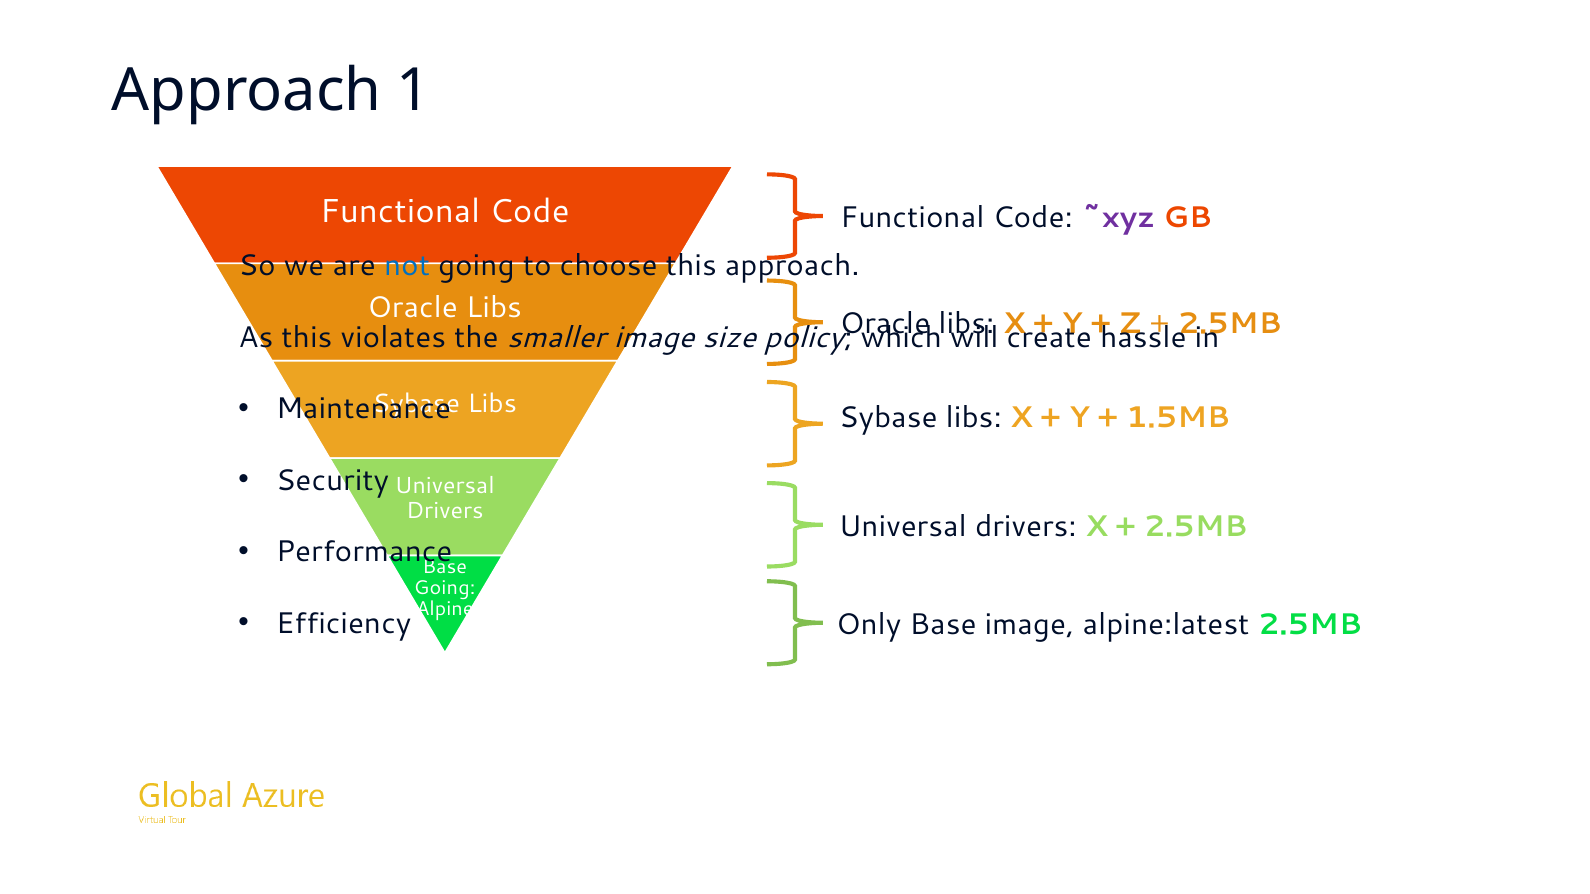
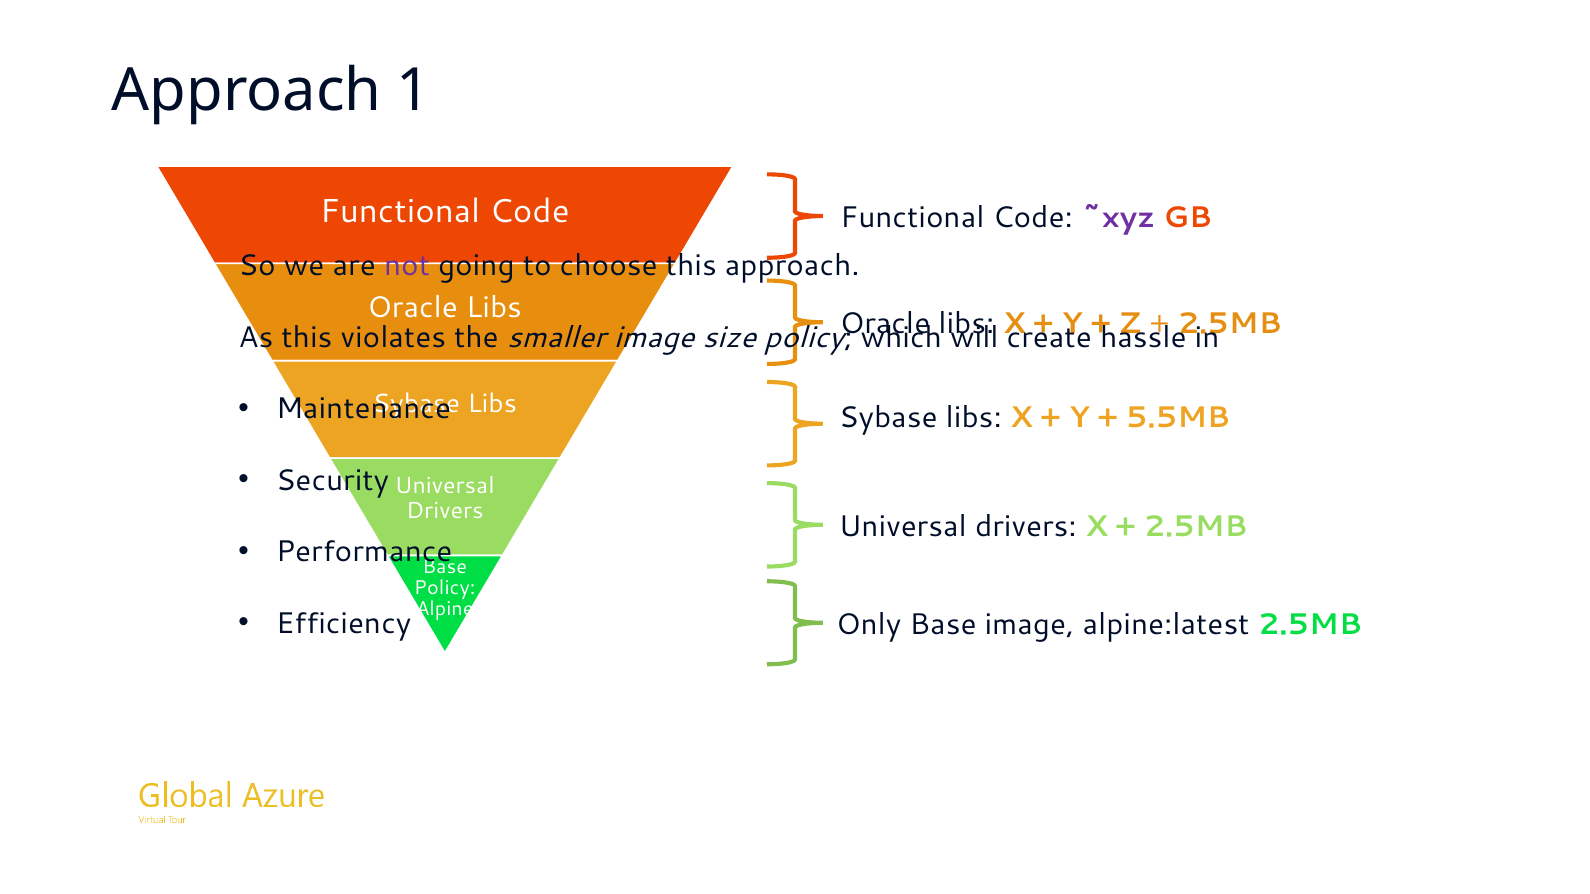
not colour: blue -> purple
1.5MB: 1.5MB -> 5.5MB
Going at (445, 588): Going -> Policy
